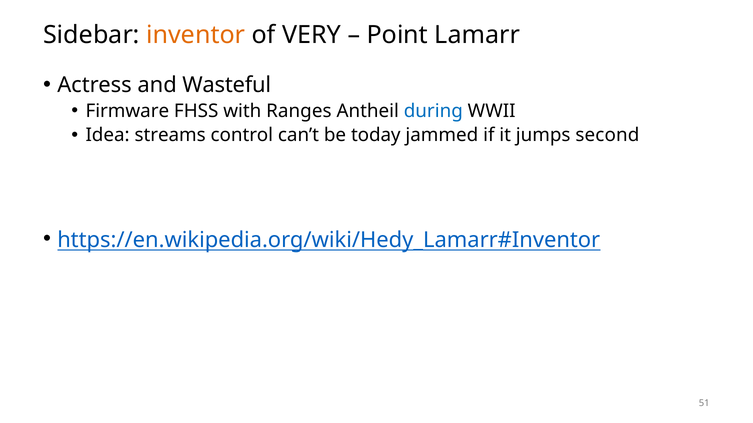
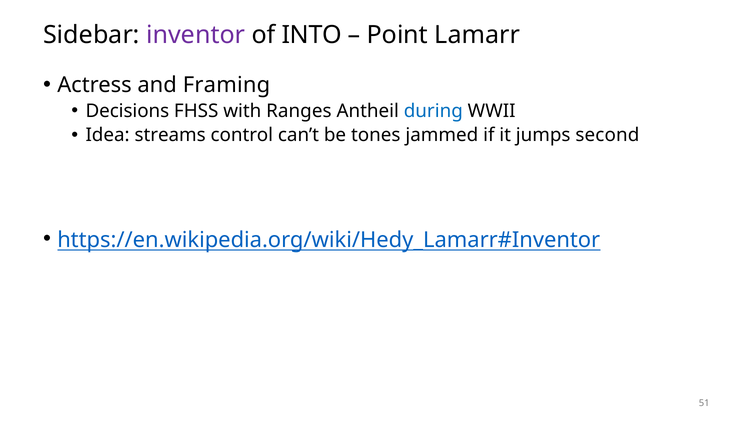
inventor colour: orange -> purple
VERY: VERY -> INTO
Wasteful: Wasteful -> Framing
Firmware: Firmware -> Decisions
today: today -> tones
